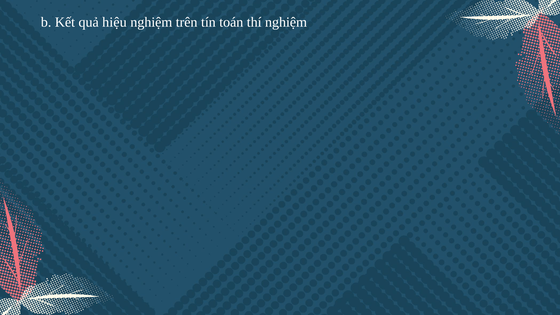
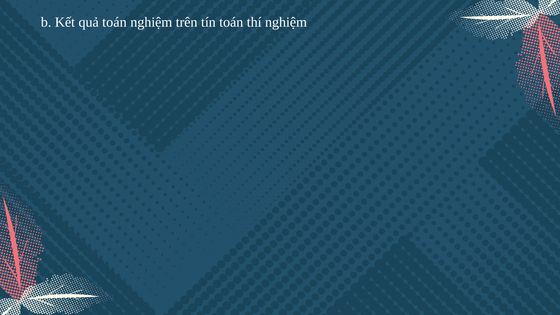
quả hiệu: hiệu -> toán
